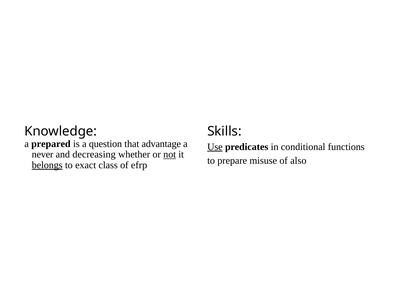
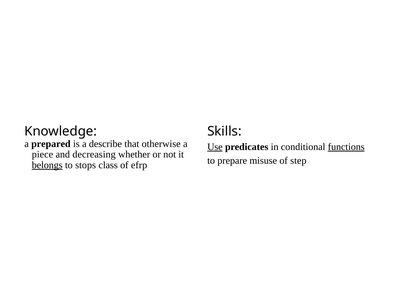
question: question -> describe
advantage: advantage -> otherwise
functions underline: none -> present
never: never -> piece
not underline: present -> none
also: also -> step
exact: exact -> stops
